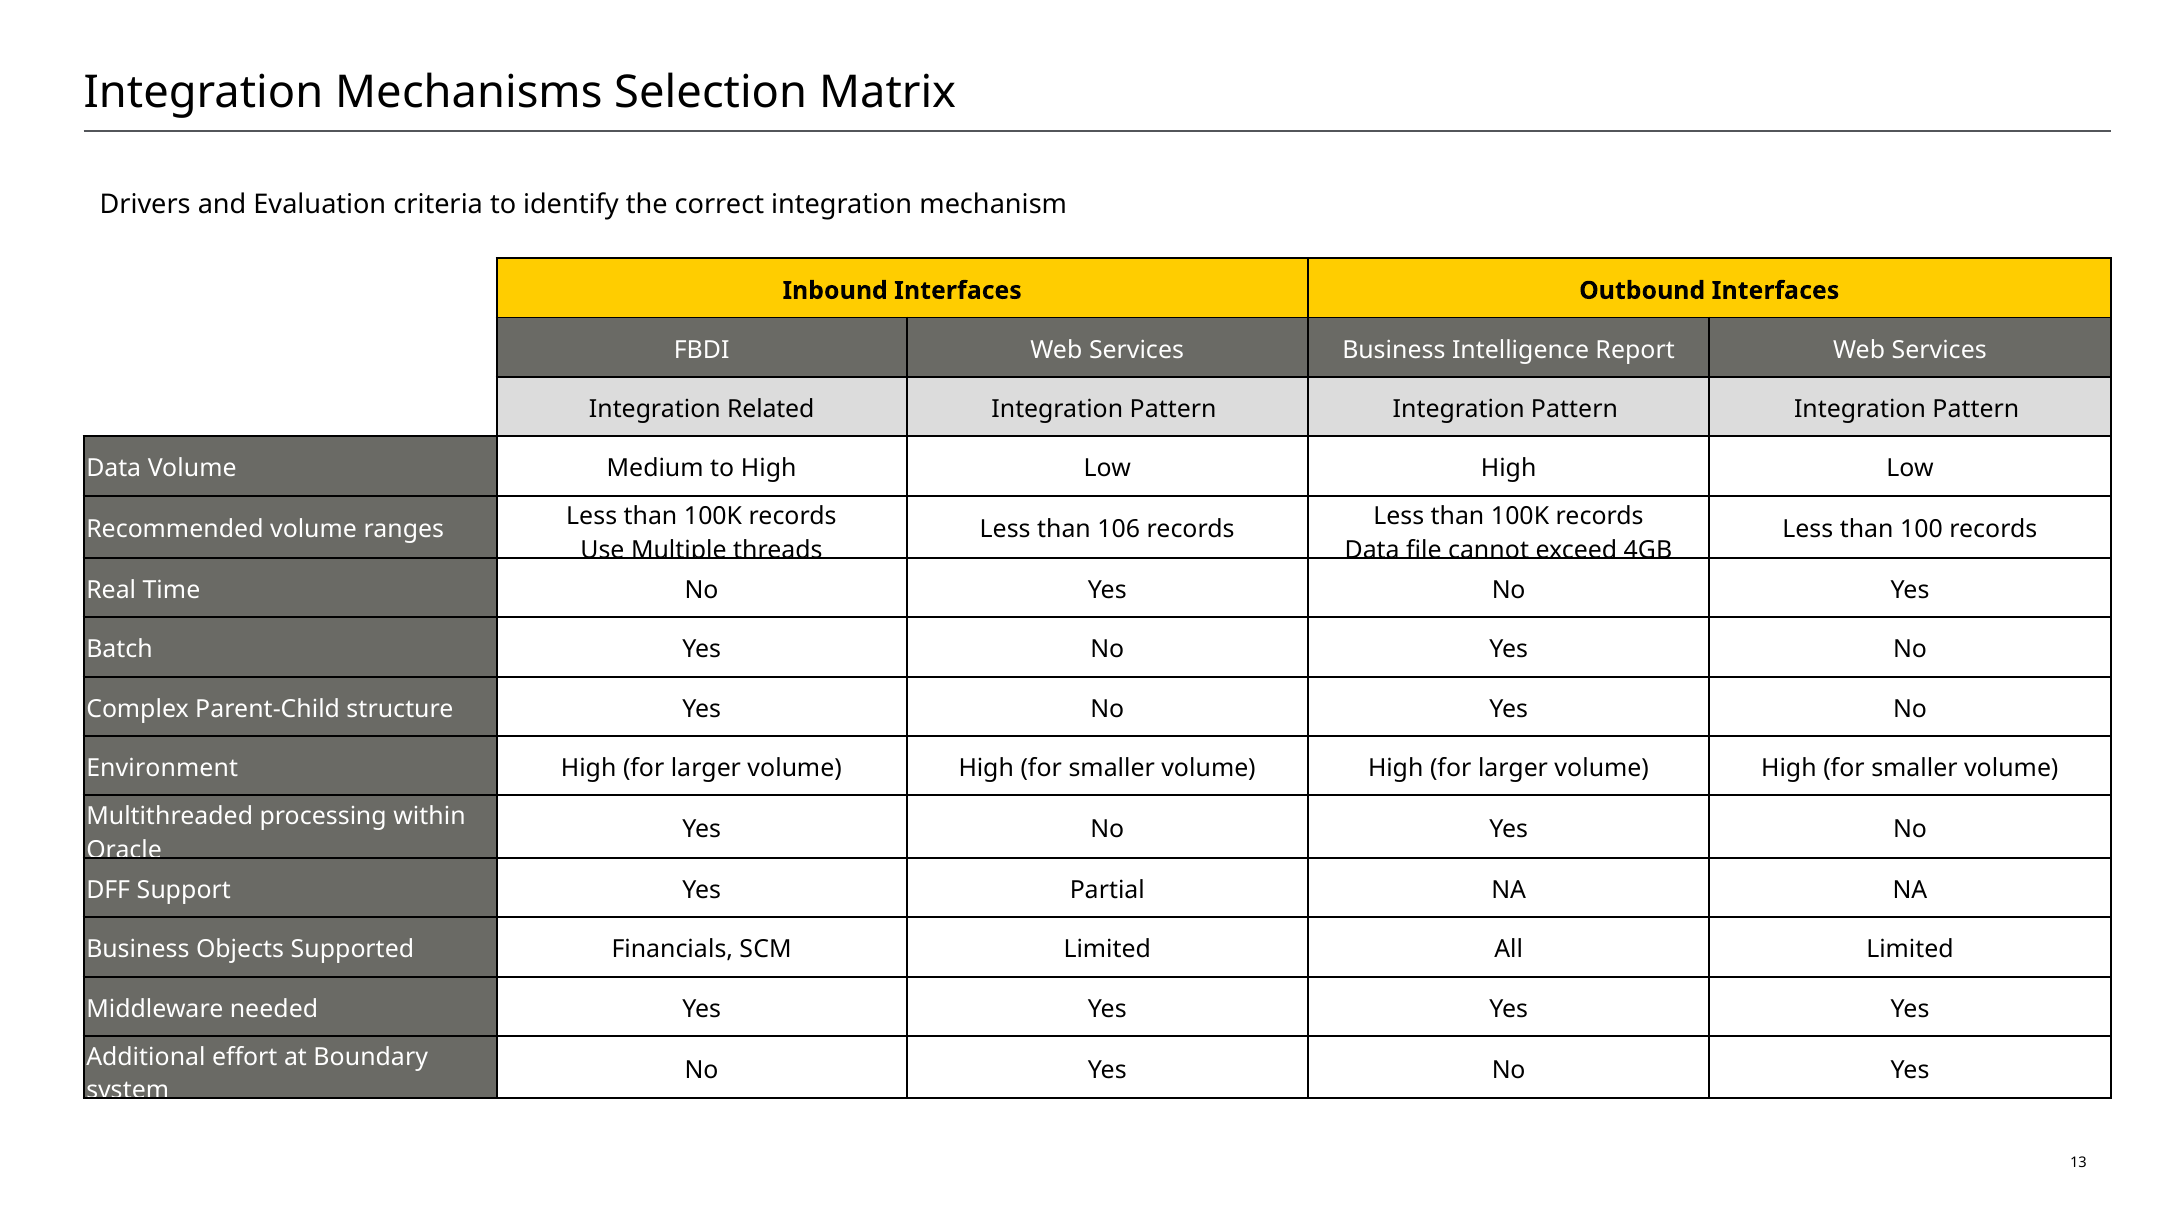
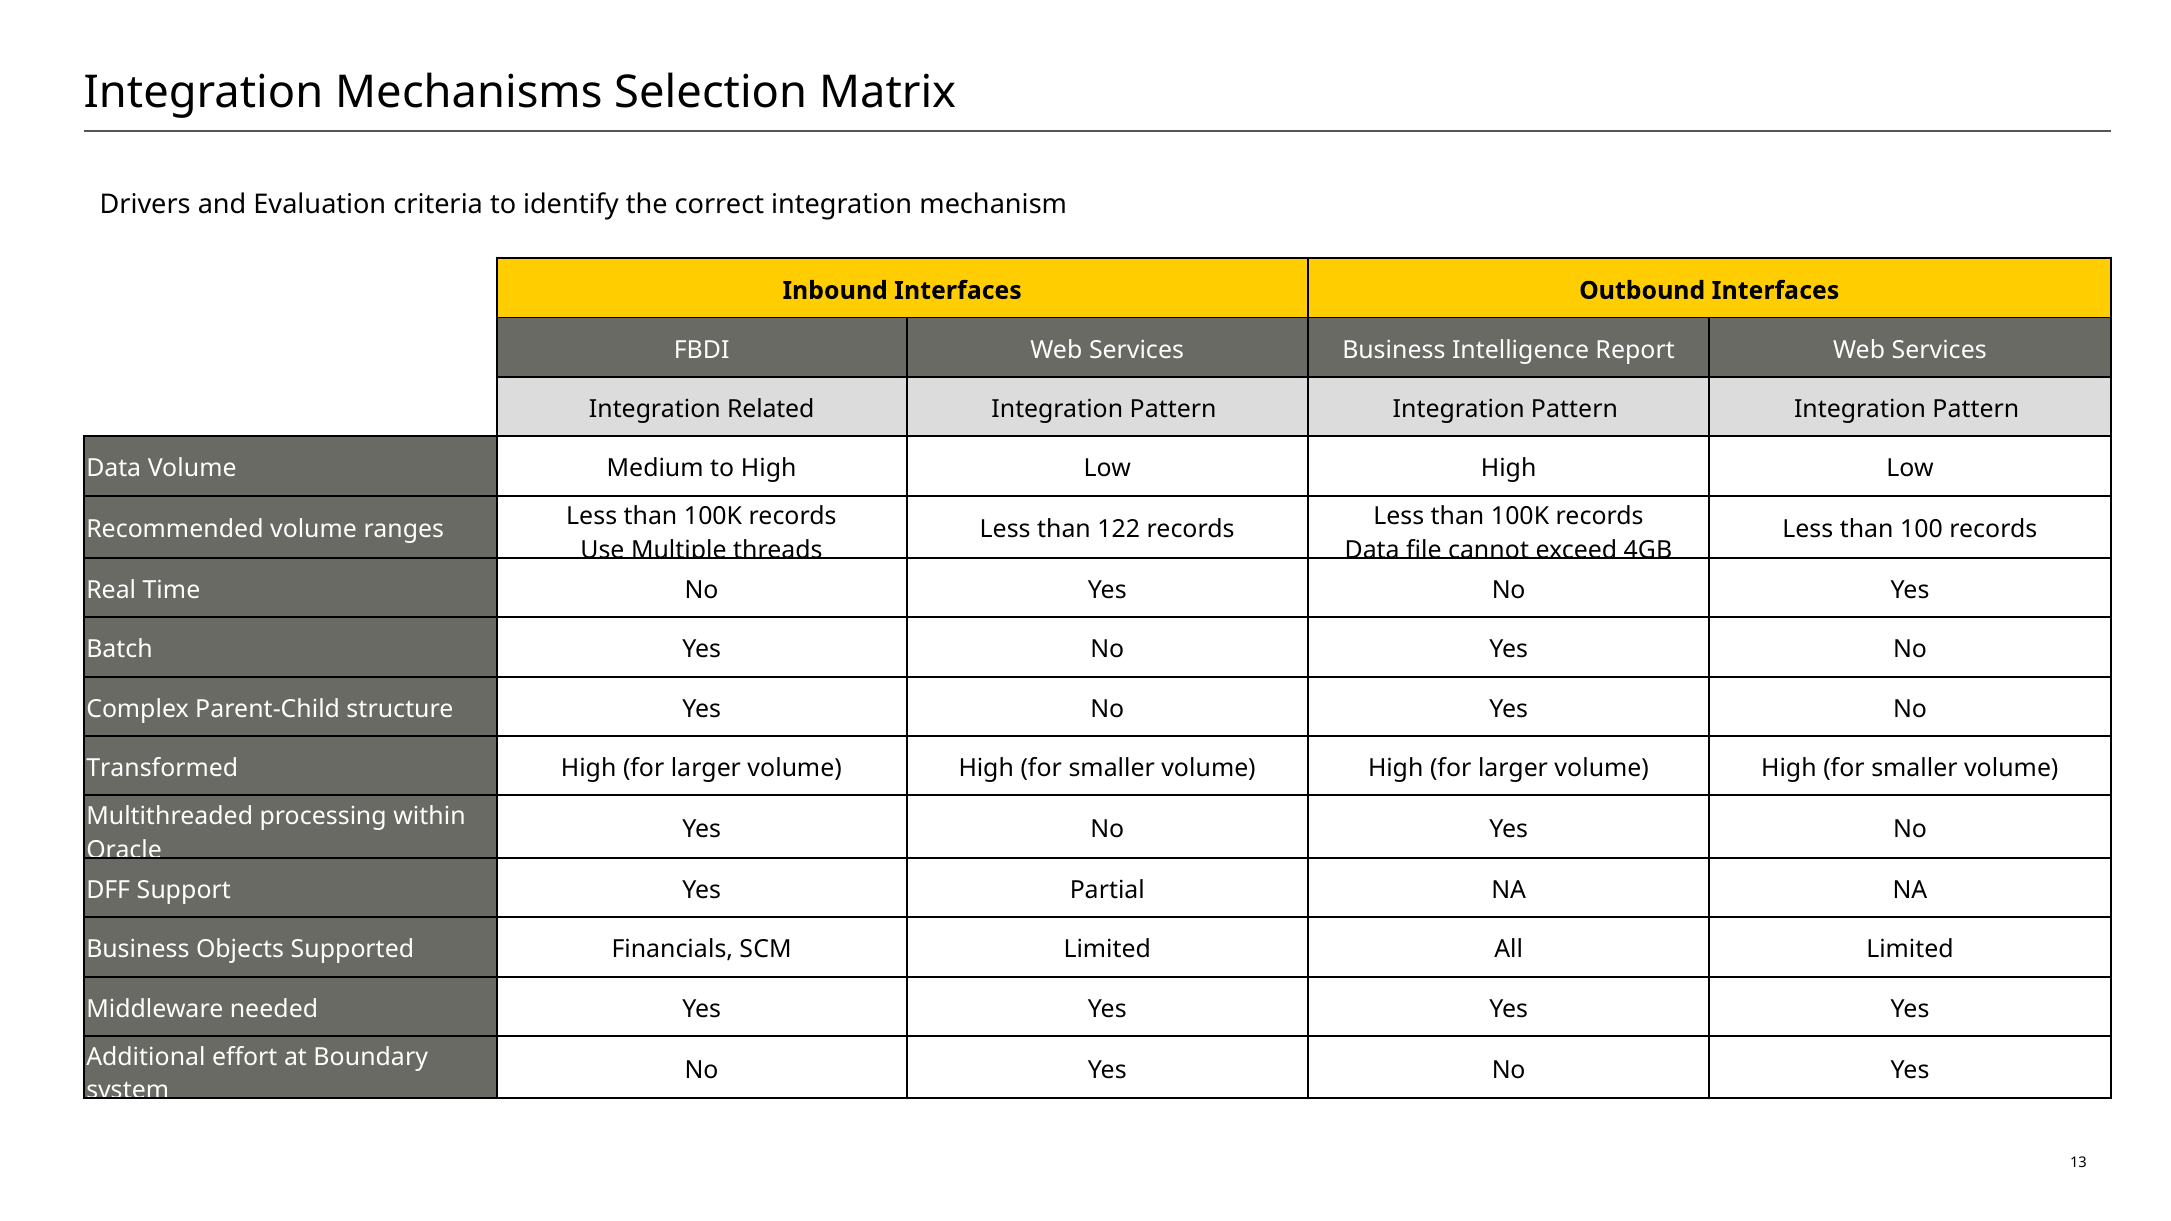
106: 106 -> 122
Environment: Environment -> Transformed
